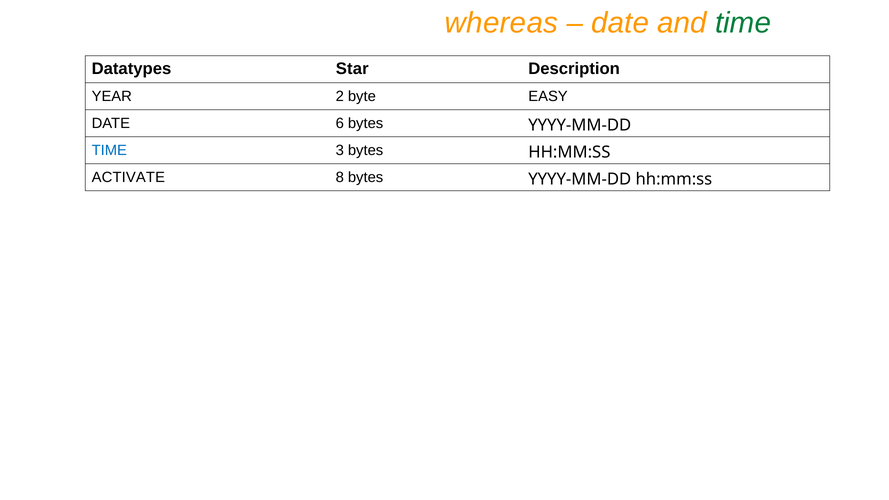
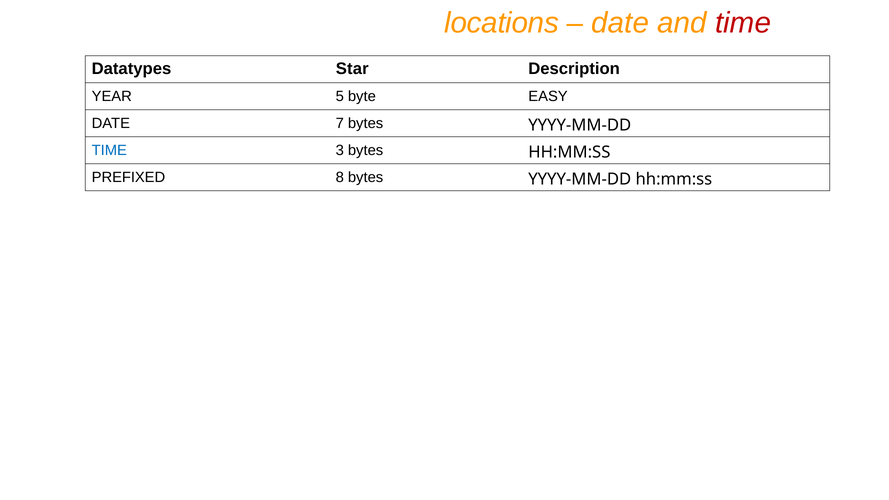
whereas: whereas -> locations
time at (743, 23) colour: green -> red
2: 2 -> 5
6: 6 -> 7
ACTIVATE: ACTIVATE -> PREFIXED
